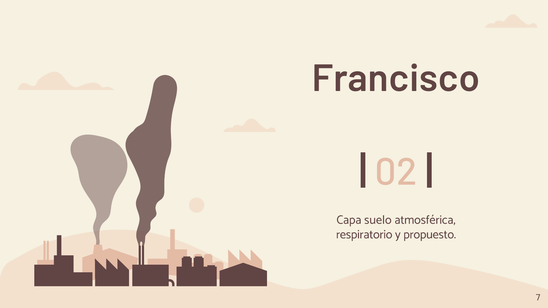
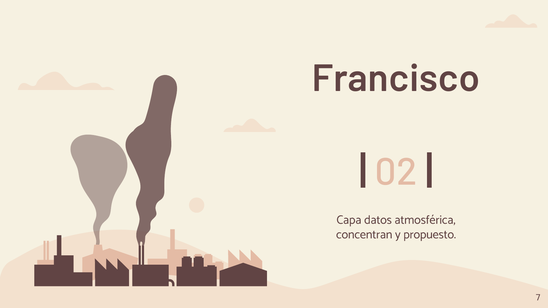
suelo: suelo -> datos
respiratorio: respiratorio -> concentran
